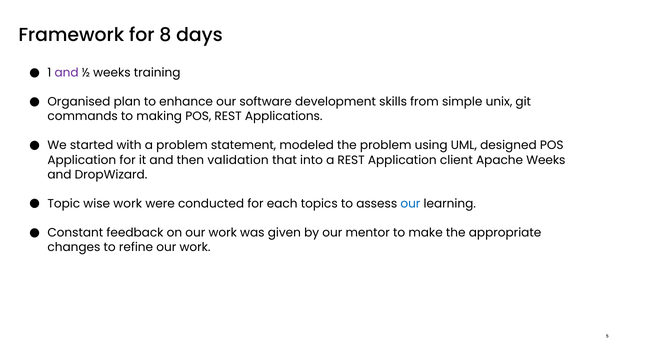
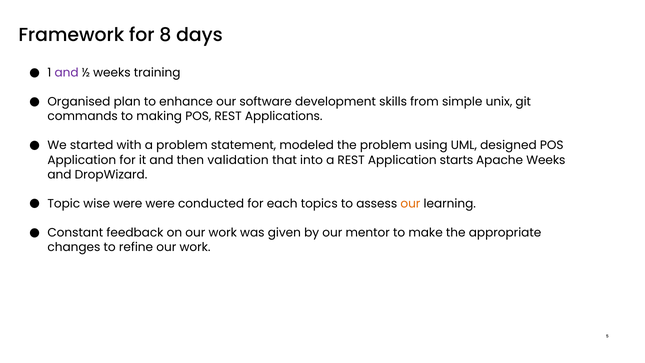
client: client -> starts
wise work: work -> were
our at (410, 203) colour: blue -> orange
